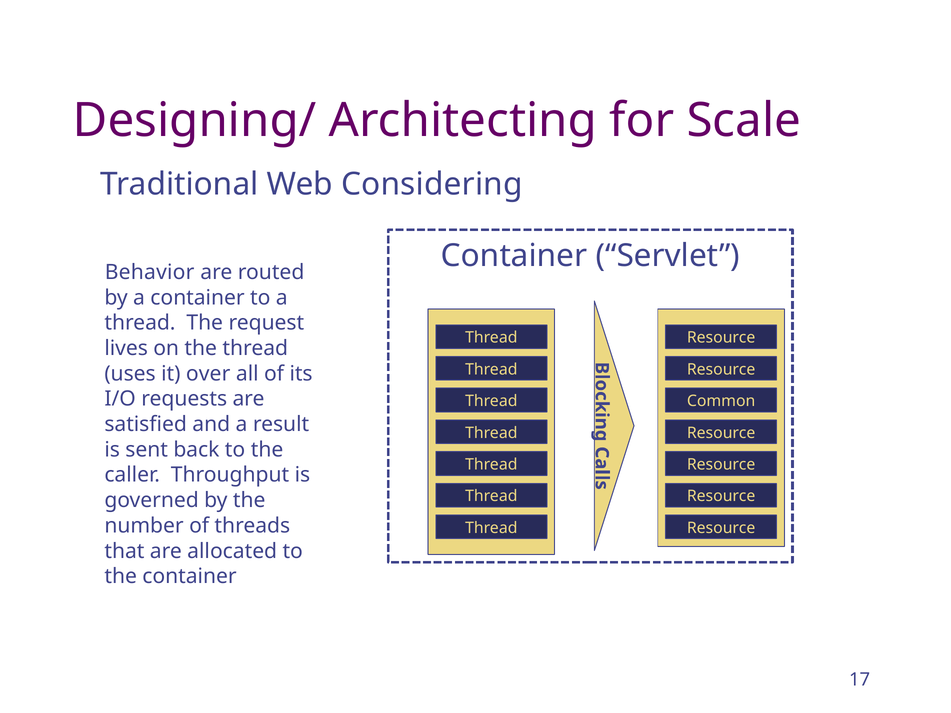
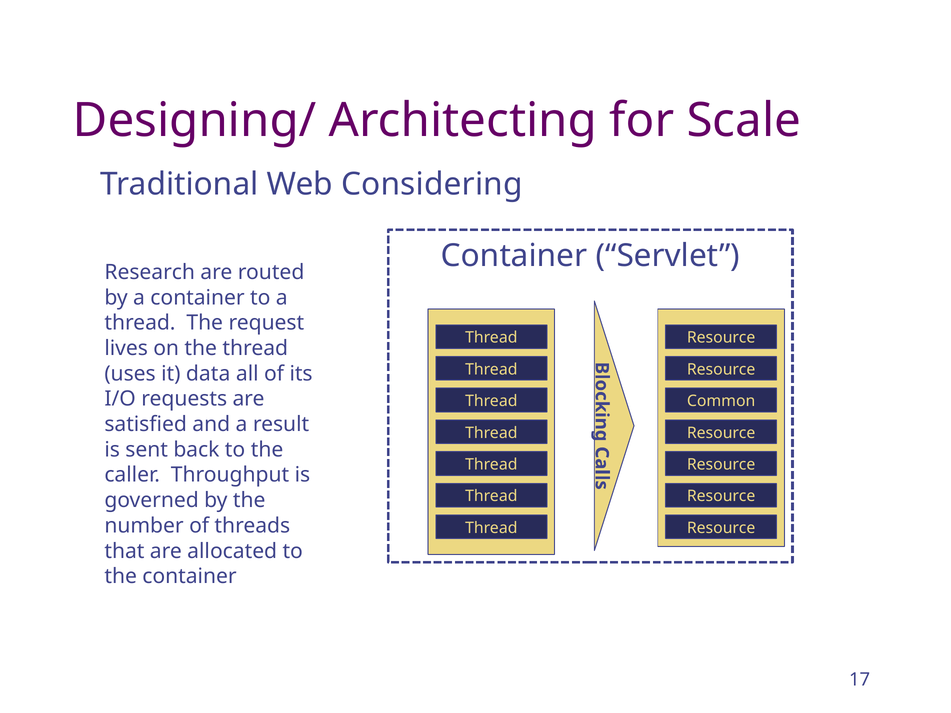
Behavior: Behavior -> Research
over: over -> data
